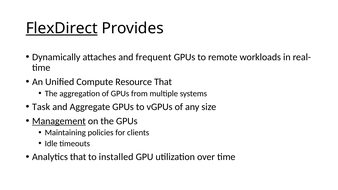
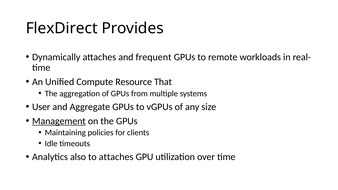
FlexDirect underline: present -> none
Task: Task -> User
Analytics that: that -> also
to installed: installed -> attaches
